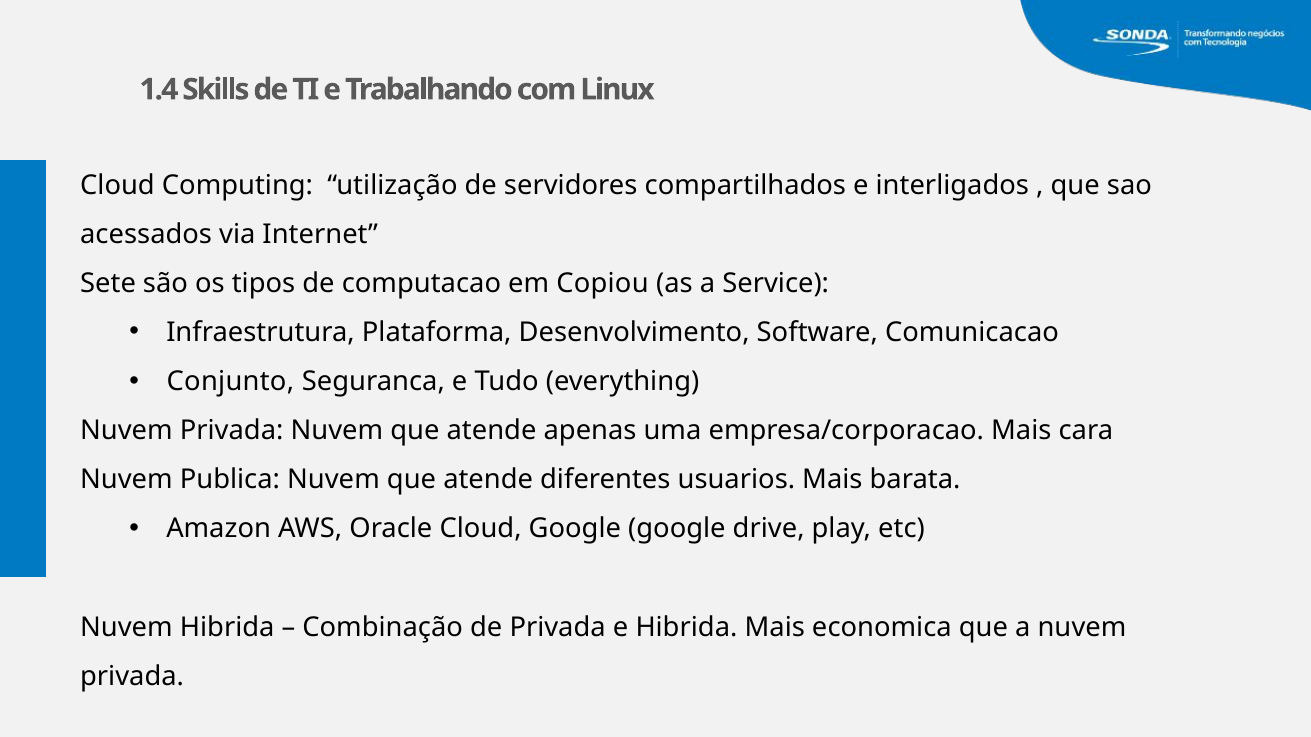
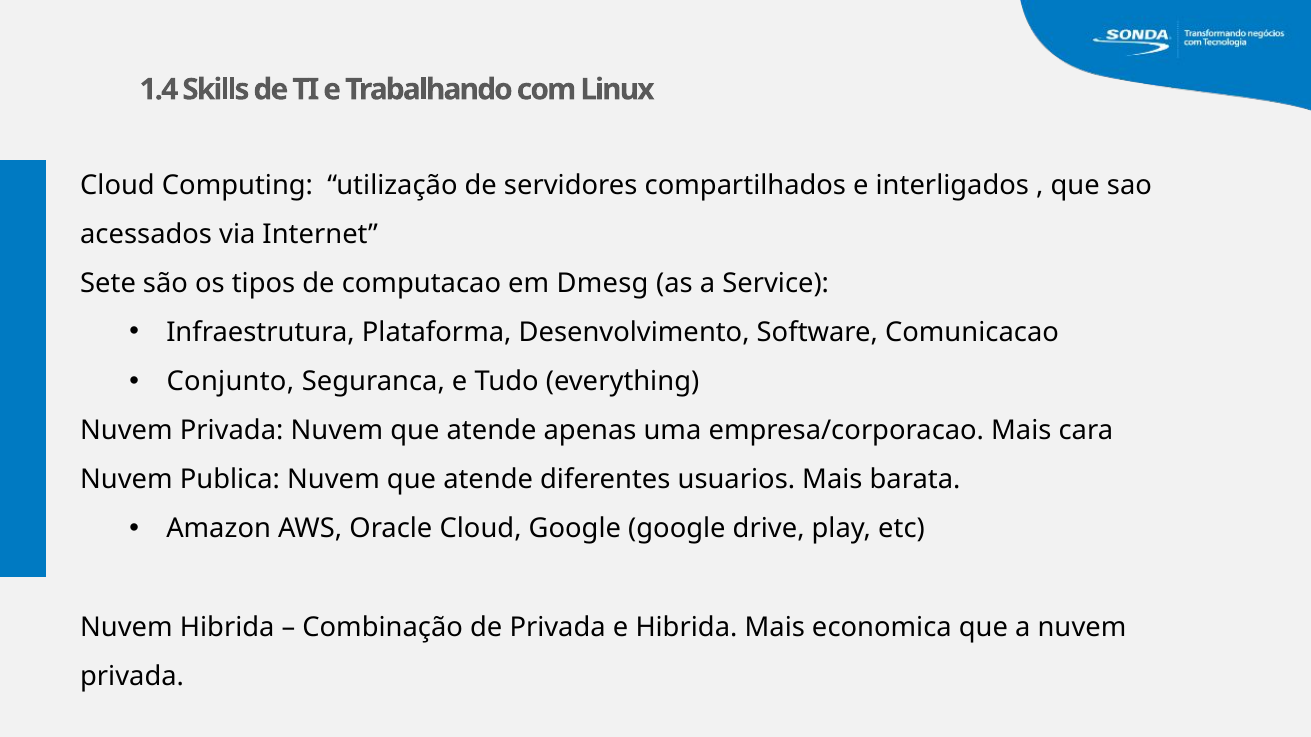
Copiou: Copiou -> Dmesg
